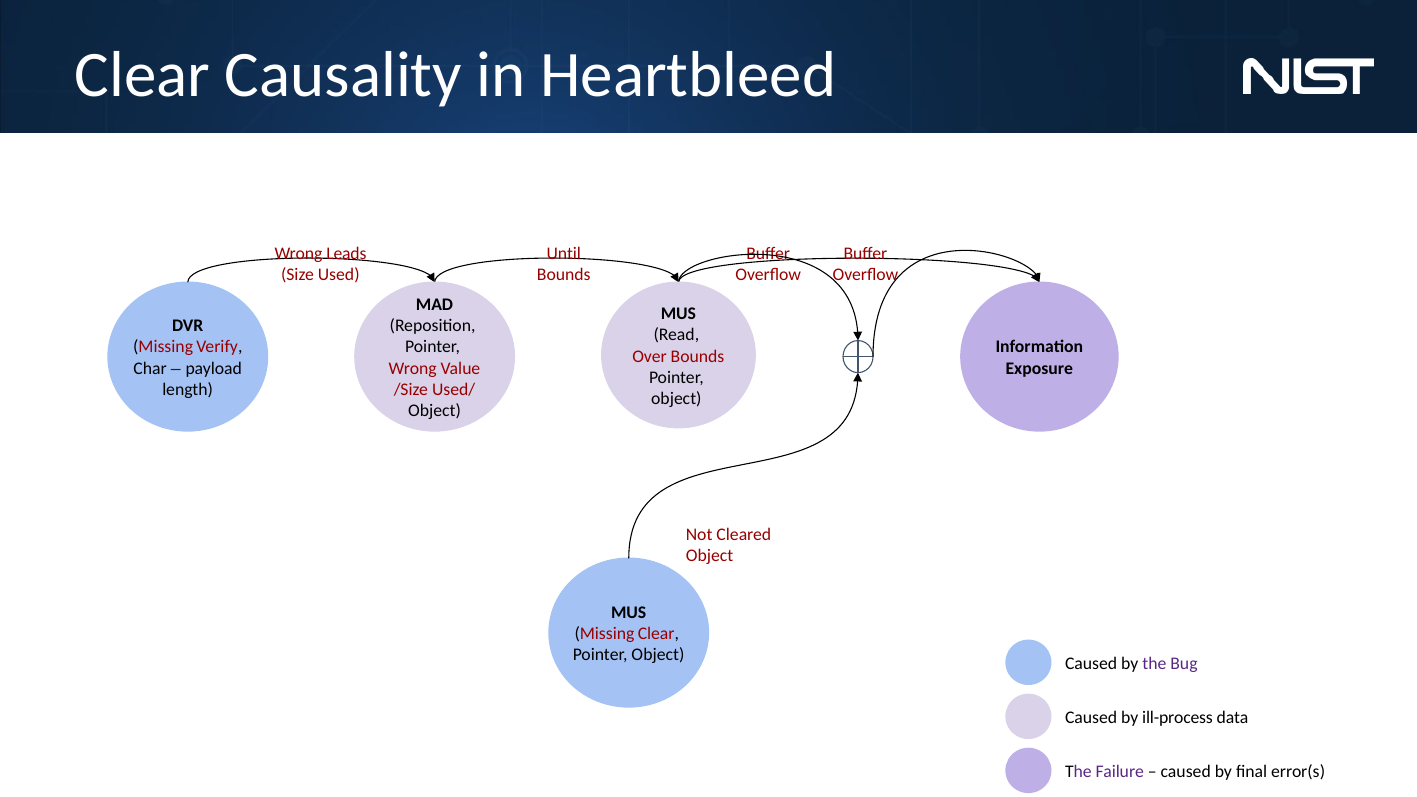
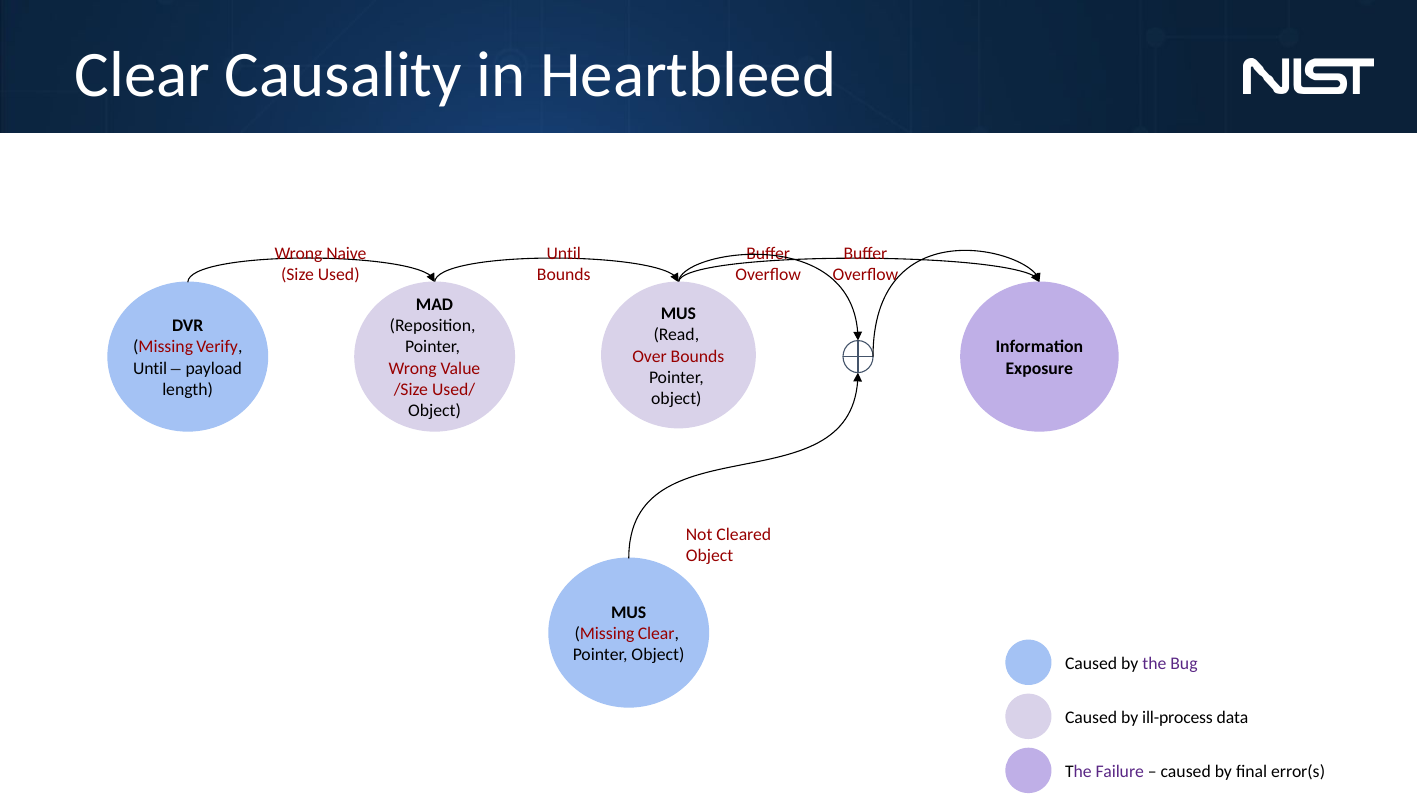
Leads: Leads -> Naive
Char at (150, 368): Char -> Until
